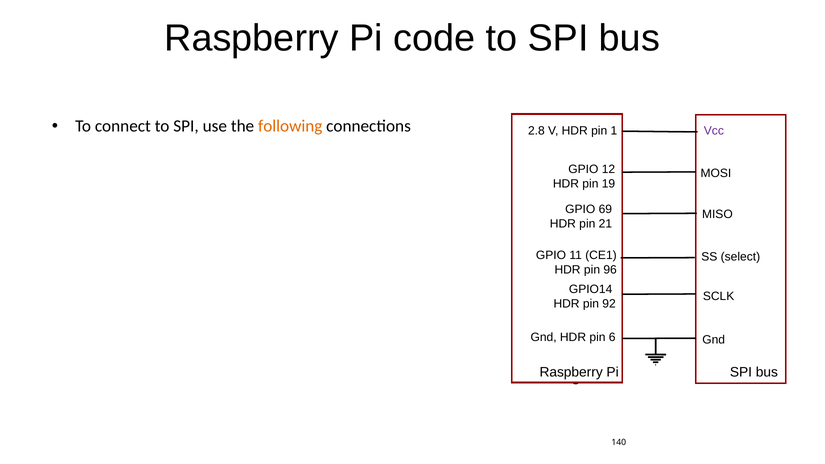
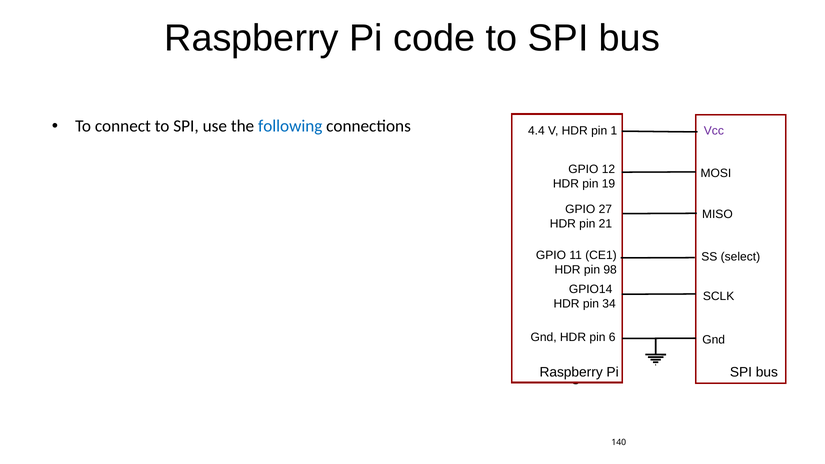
following colour: orange -> blue
2.8: 2.8 -> 4.4
69: 69 -> 27
96: 96 -> 98
92: 92 -> 34
